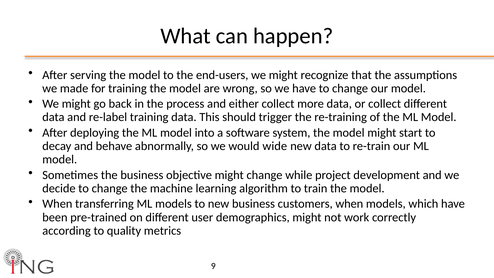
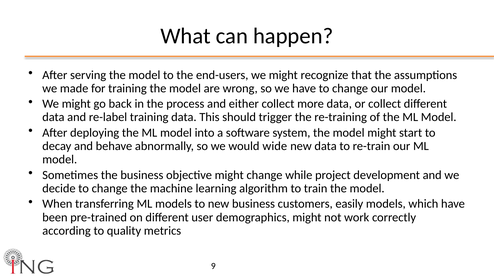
customers when: when -> easily
